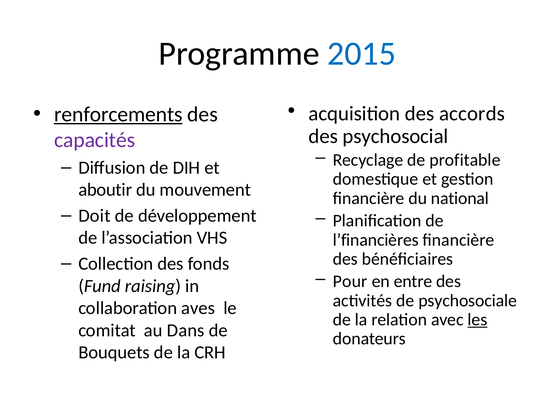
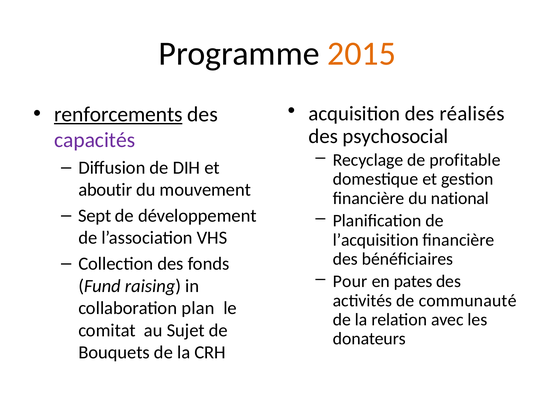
2015 colour: blue -> orange
accords: accords -> réalisés
Doit: Doit -> Sept
l’financières: l’financières -> l’acquisition
entre: entre -> pates
psychosociale: psychosociale -> communauté
aves: aves -> plan
les underline: present -> none
Dans: Dans -> Sujet
